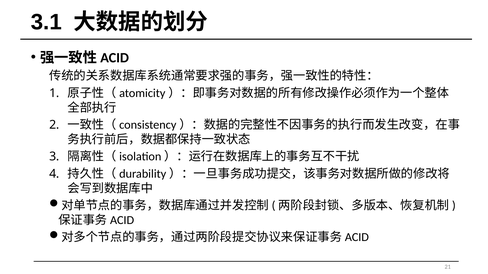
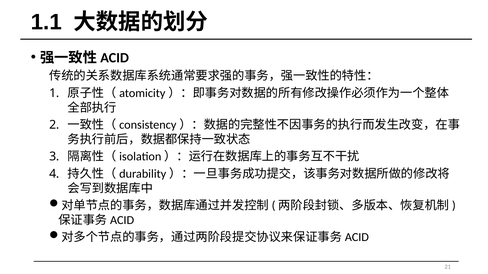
3.1: 3.1 -> 1.1
